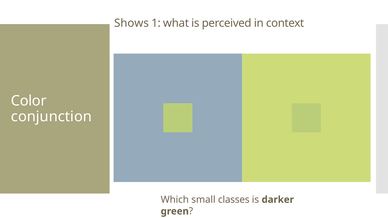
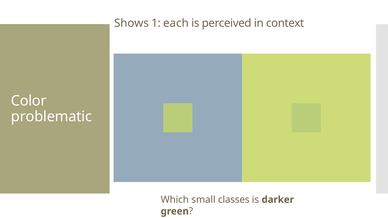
what: what -> each
conjunction: conjunction -> problematic
